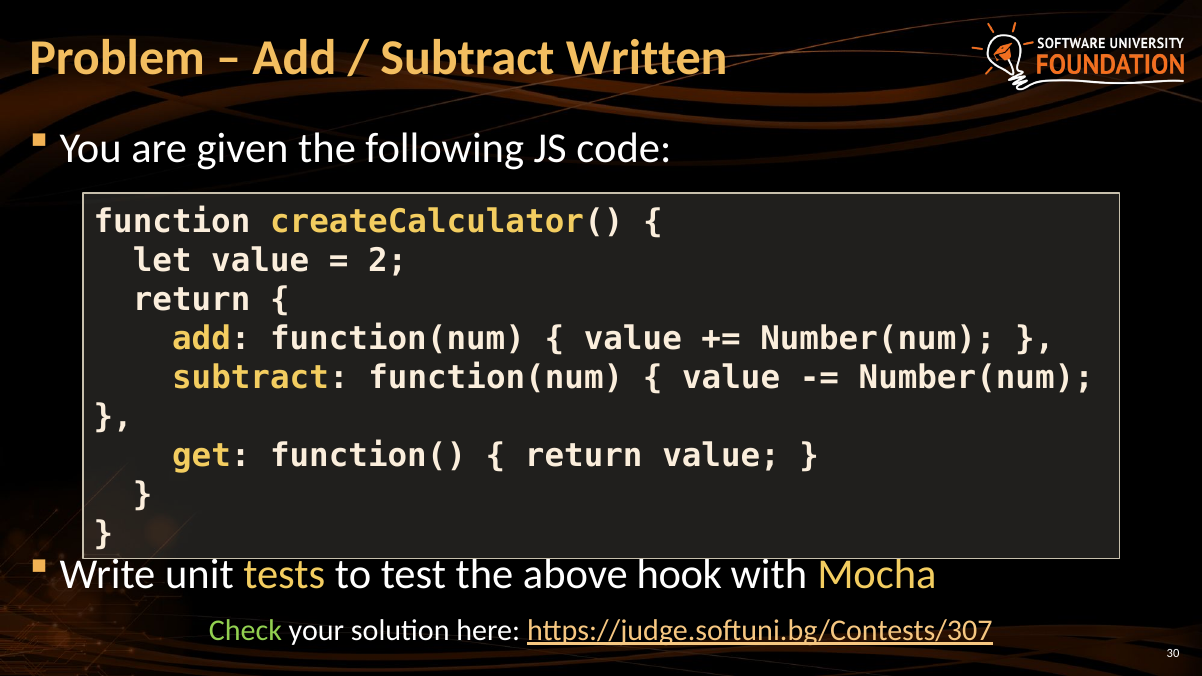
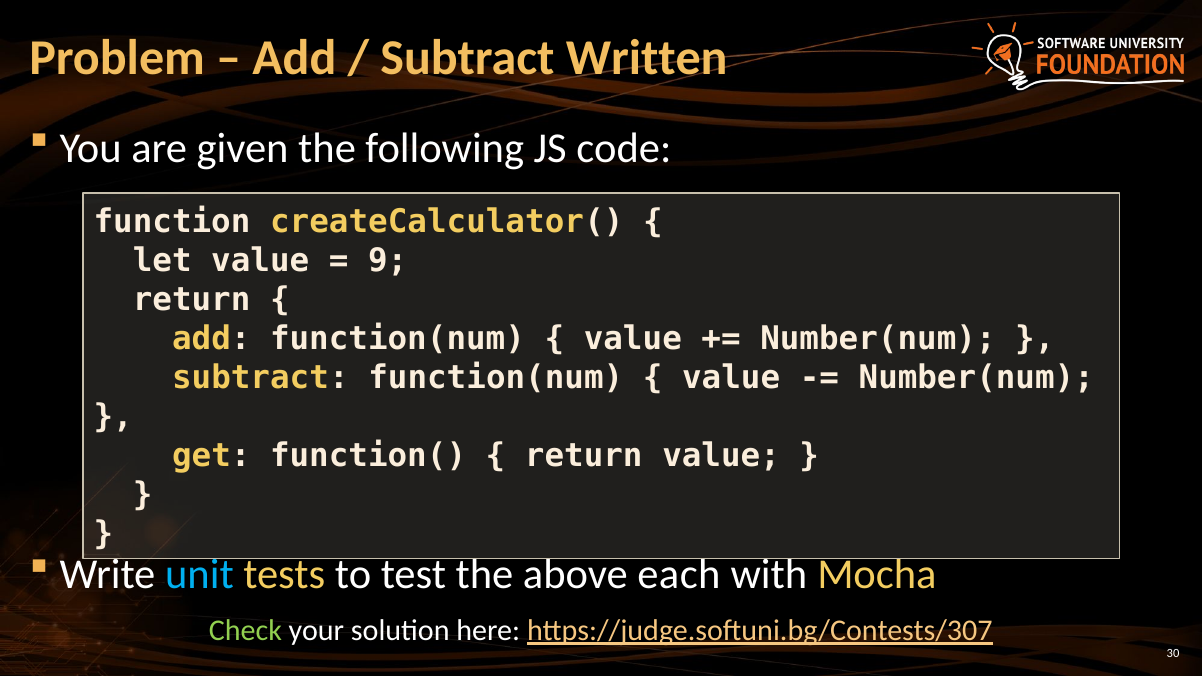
2: 2 -> 9
unit colour: white -> light blue
hook: hook -> each
